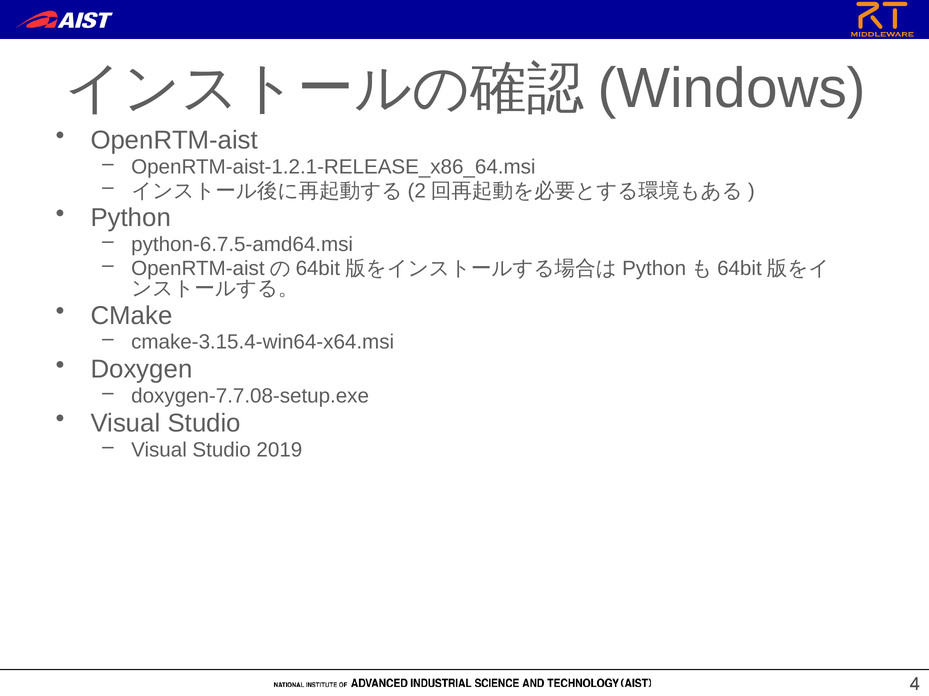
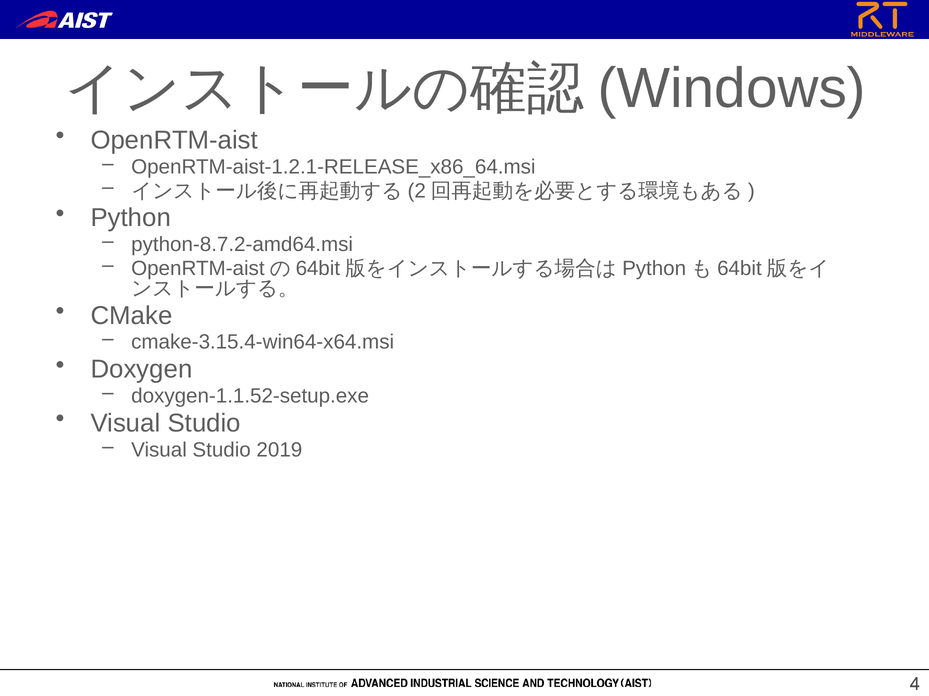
python-6.7.5-amd64.msi: python-6.7.5-amd64.msi -> python-8.7.2-amd64.msi
doxygen-7.7.08-setup.exe: doxygen-7.7.08-setup.exe -> doxygen-1.1.52-setup.exe
